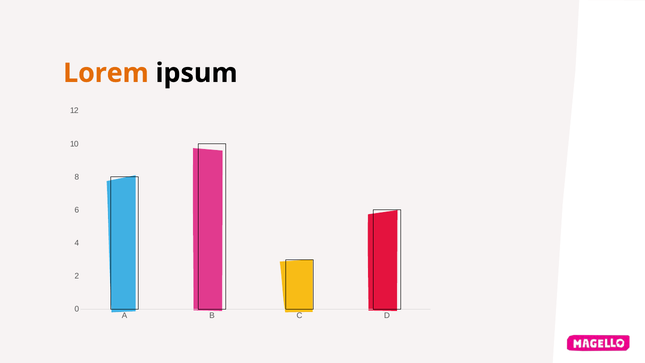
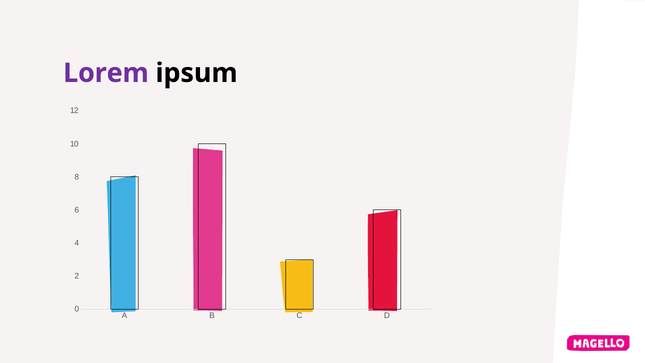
Lorem colour: orange -> purple
